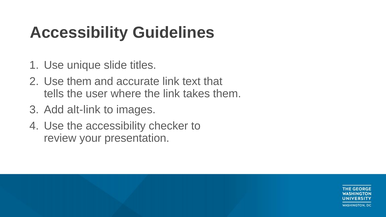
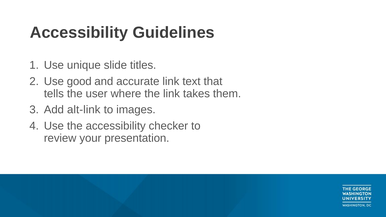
Use them: them -> good
